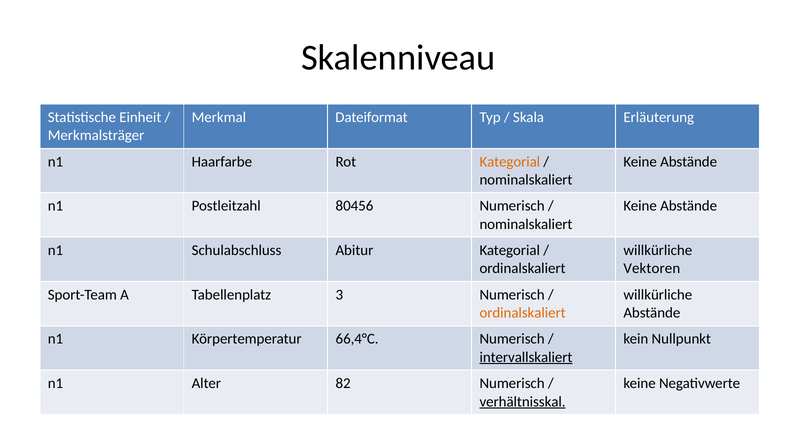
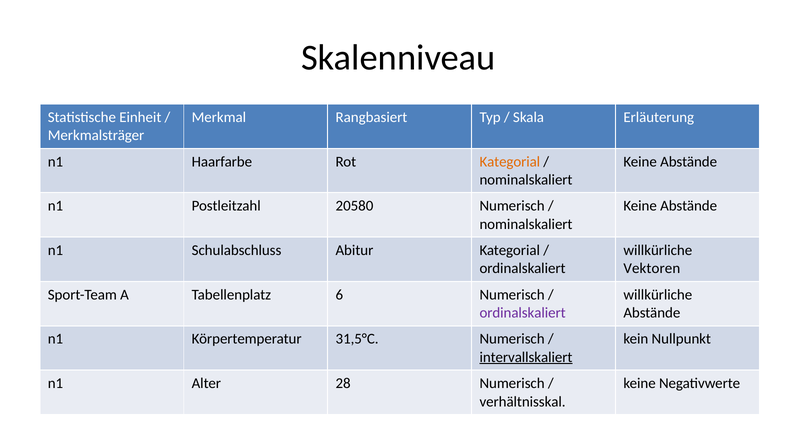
Dateiformat: Dateiformat -> Rangbasiert
80456: 80456 -> 20580
3: 3 -> 6
ordinalskaliert at (523, 313) colour: orange -> purple
66,4°C: 66,4°C -> 31,5°C
82: 82 -> 28
verhältnisskal underline: present -> none
